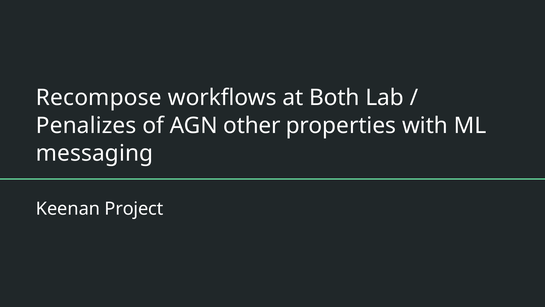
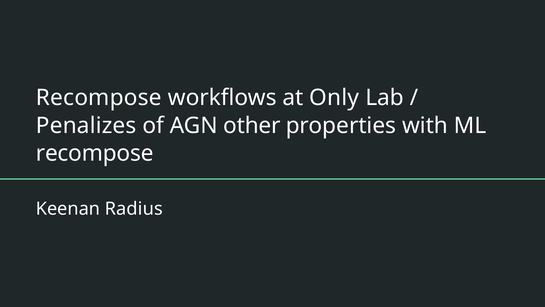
Both: Both -> Only
messaging at (95, 153): messaging -> recompose
Project: Project -> Radius
